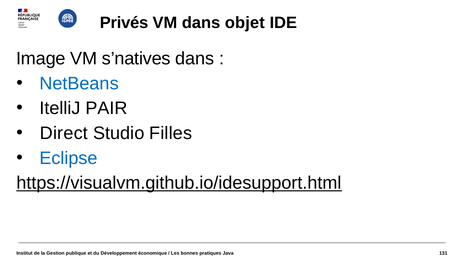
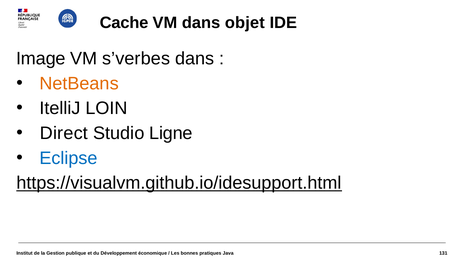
Privés: Privés -> Cache
s’natives: s’natives -> s’verbes
NetBeans colour: blue -> orange
PAIR: PAIR -> LOIN
Filles: Filles -> Ligne
